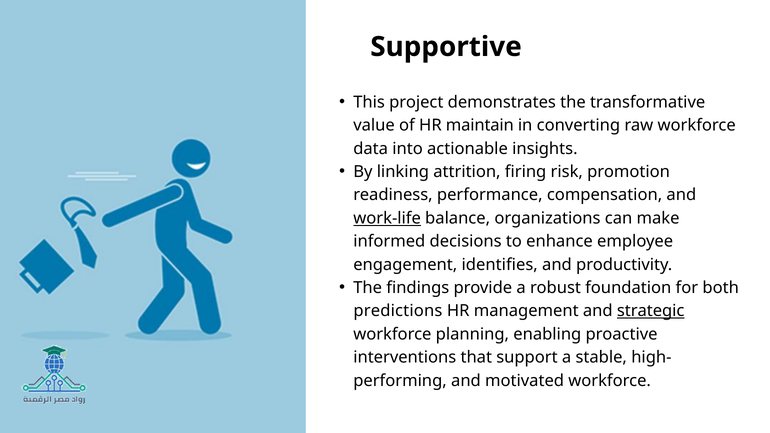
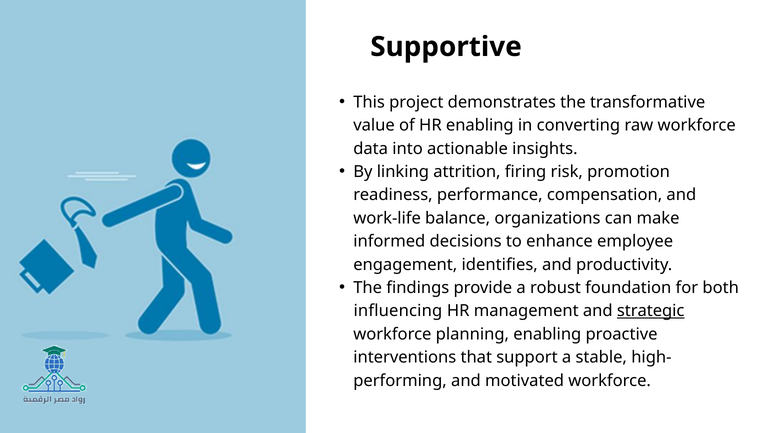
HR maintain: maintain -> enabling
work-life underline: present -> none
predictions: predictions -> influencing
